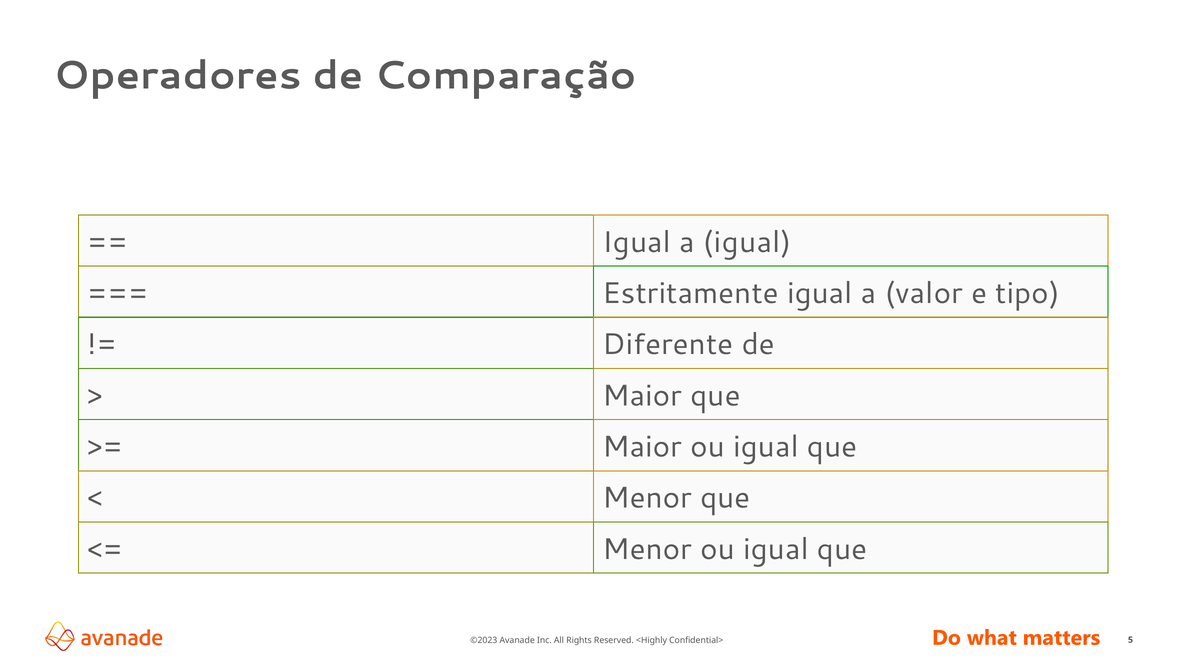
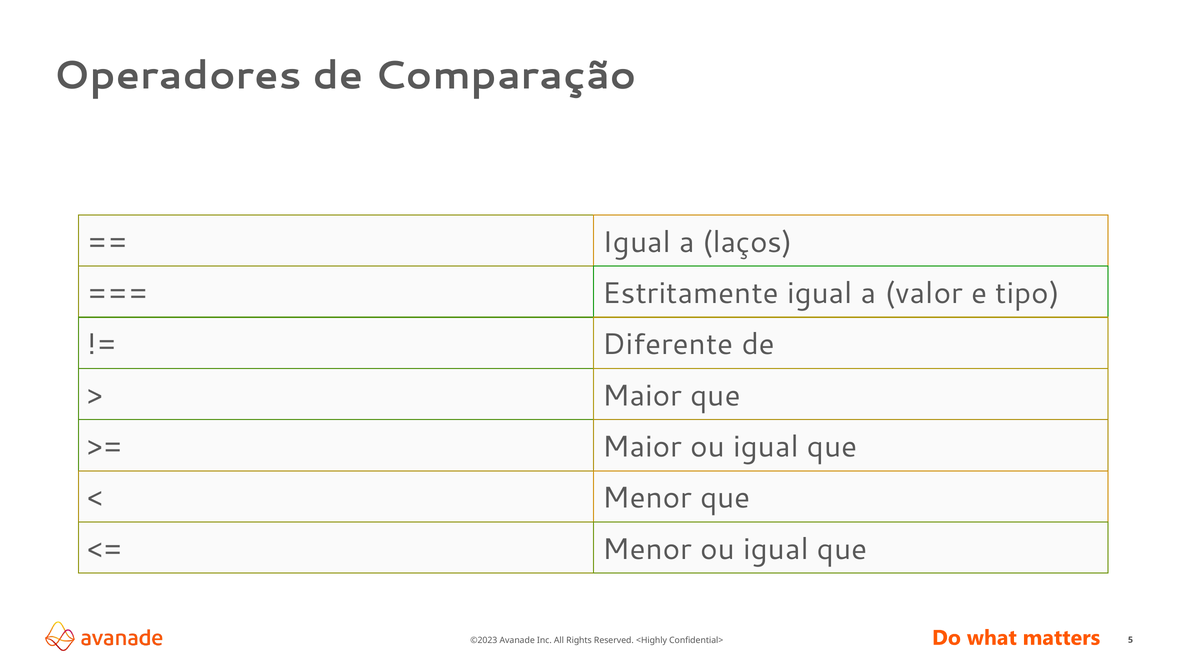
a igual: igual -> laços
